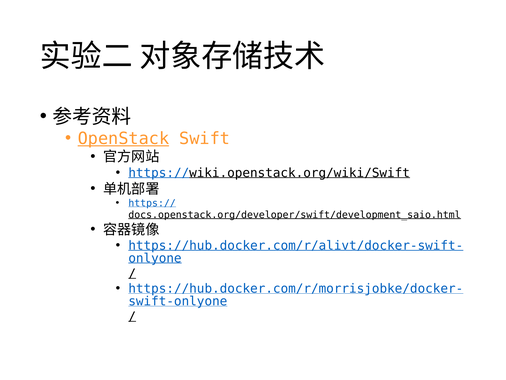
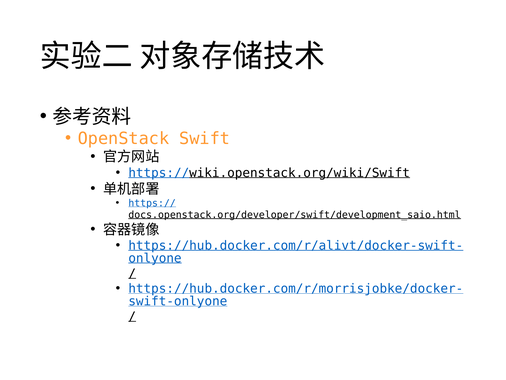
OpenStack underline: present -> none
